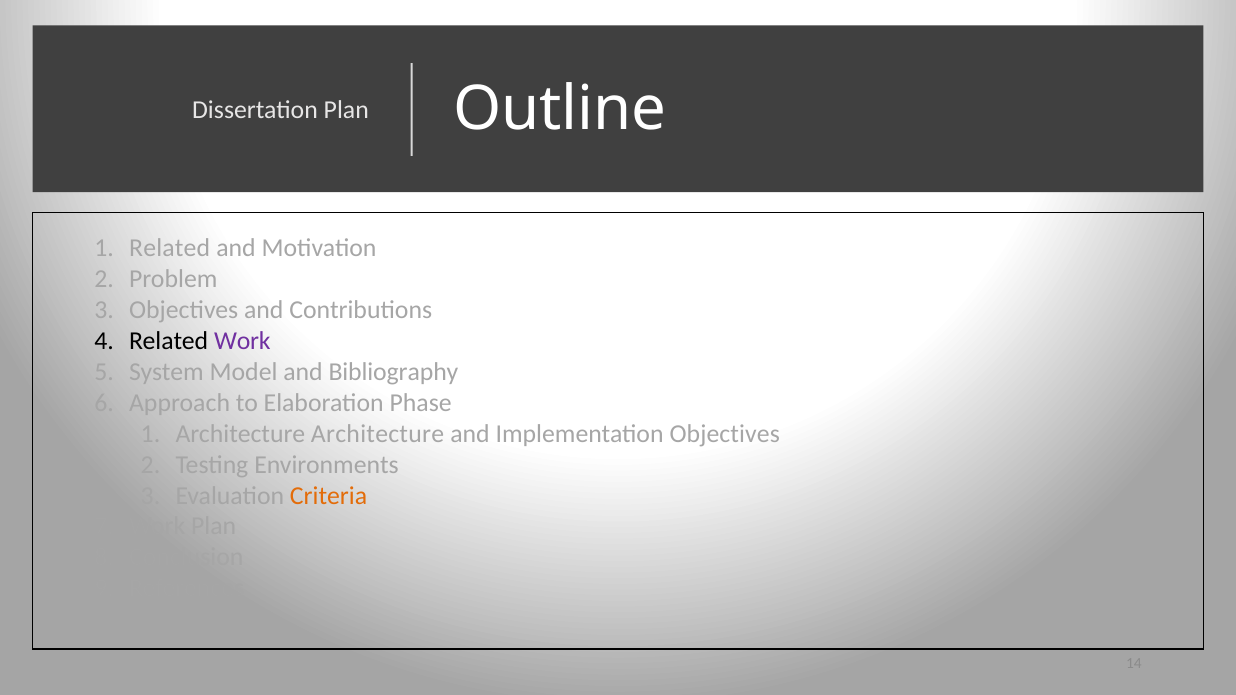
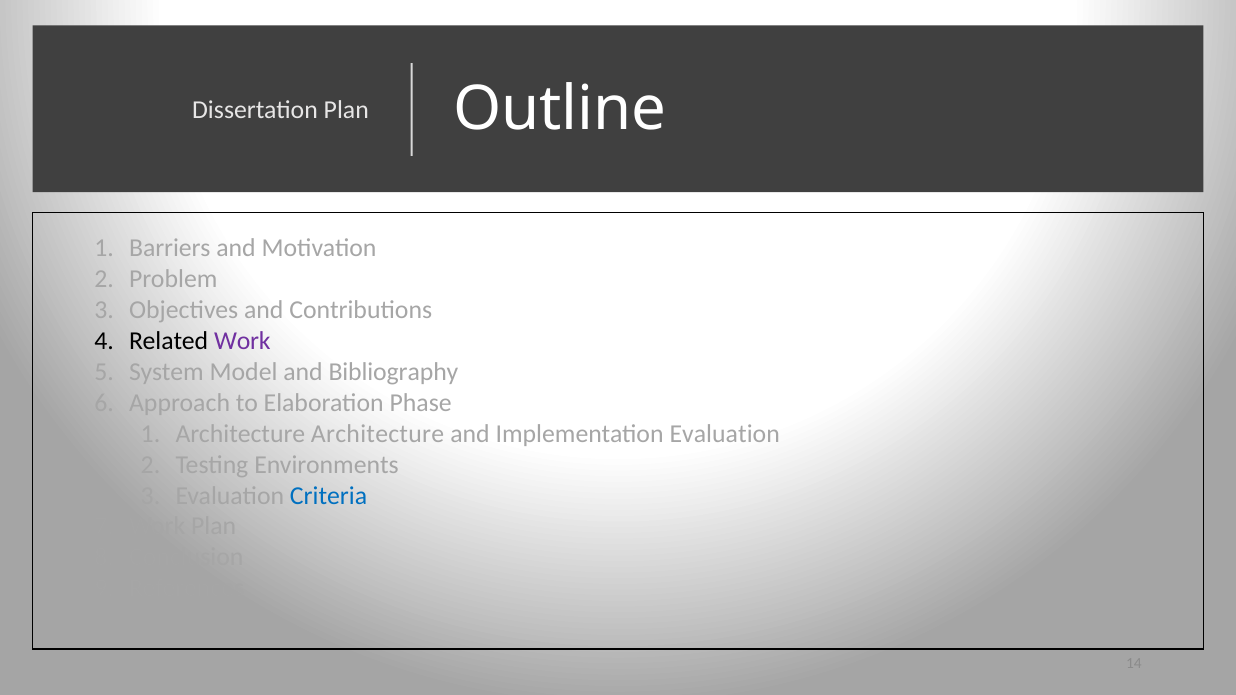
Related at (170, 248): Related -> Barriers
Implementation Objectives: Objectives -> Evaluation
Criteria colour: orange -> blue
